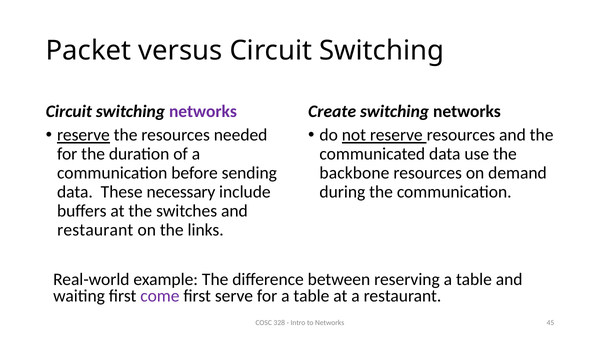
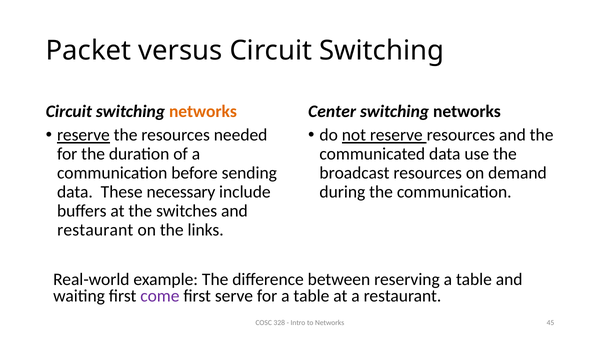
networks at (203, 111) colour: purple -> orange
Create: Create -> Center
backbone: backbone -> broadcast
